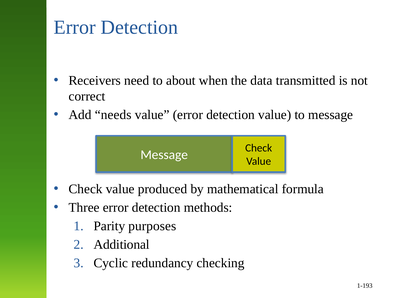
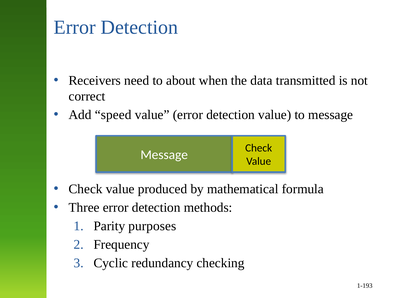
needs: needs -> speed
Additional: Additional -> Frequency
